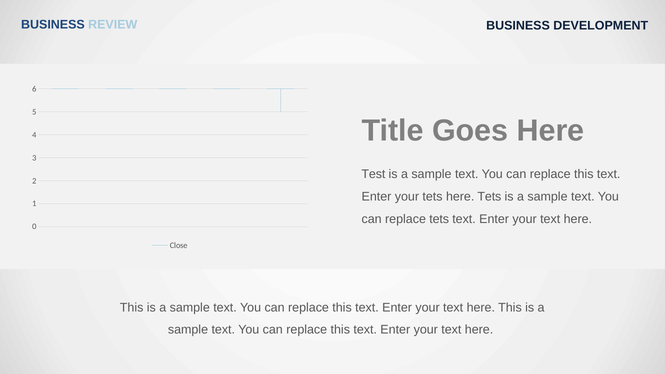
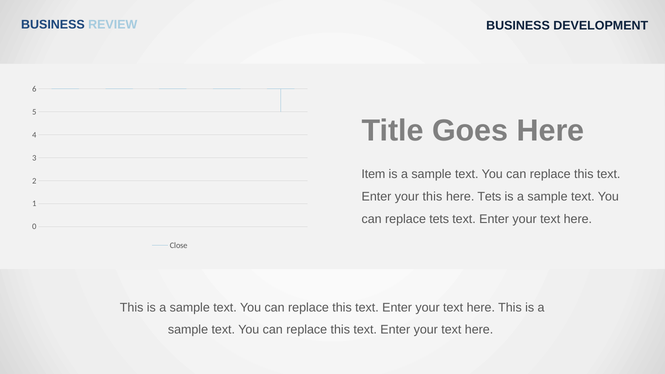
Test: Test -> Item
your tets: tets -> this
